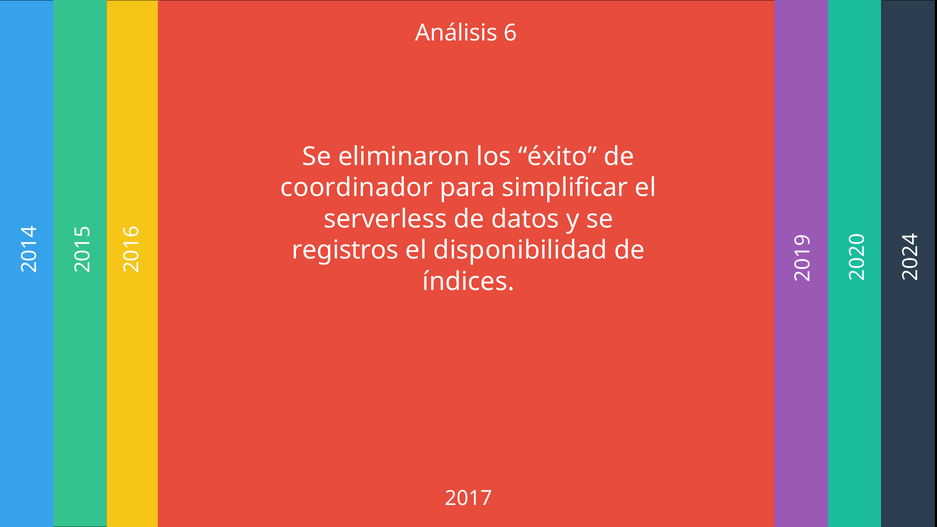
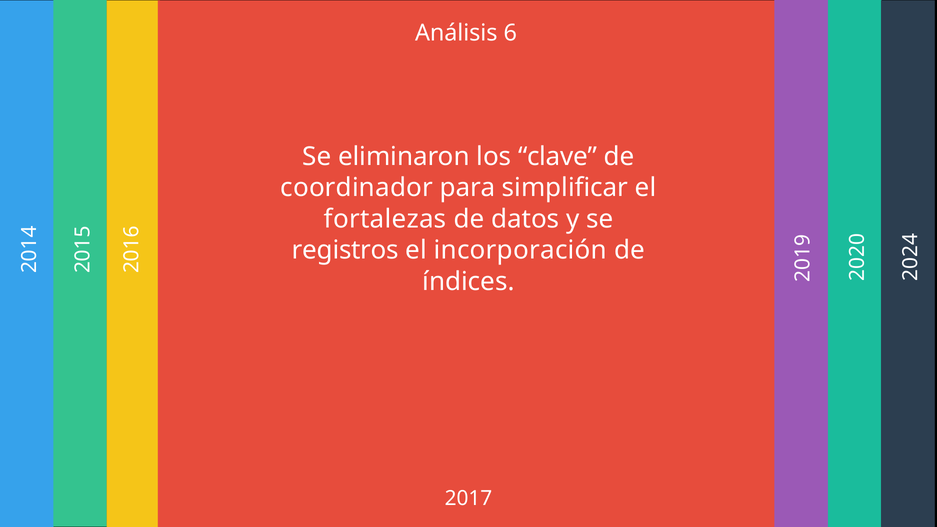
éxito: éxito -> clave
serverless: serverless -> fortalezas
disponibilidad: disponibilidad -> incorporación
